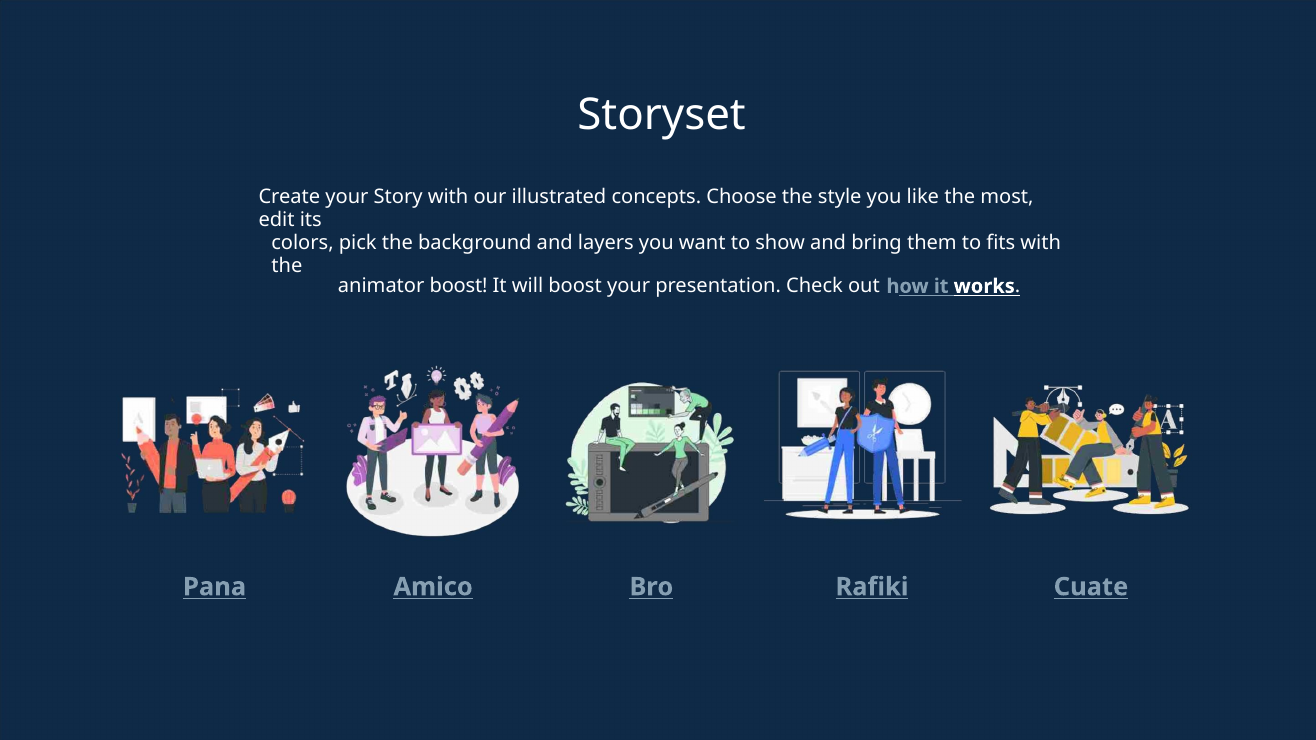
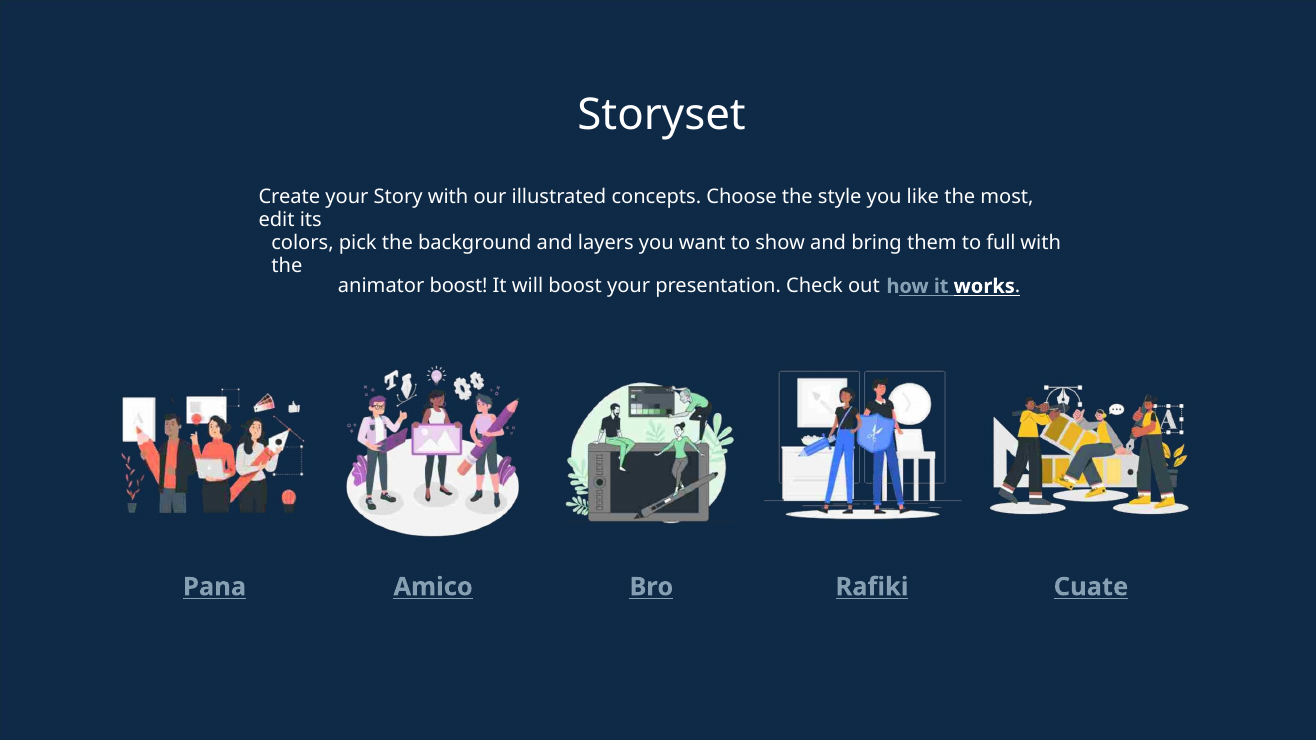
fits: fits -> full
